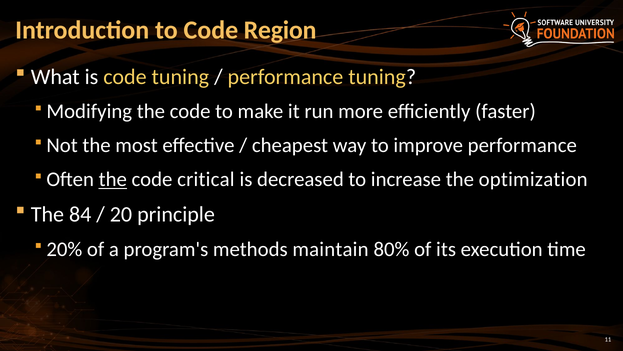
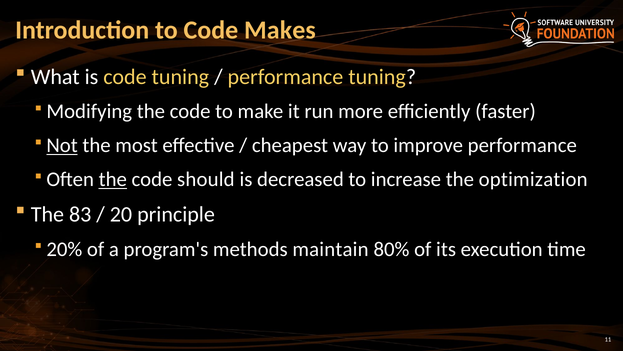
Region: Region -> Makes
Not underline: none -> present
critical: critical -> should
84: 84 -> 83
